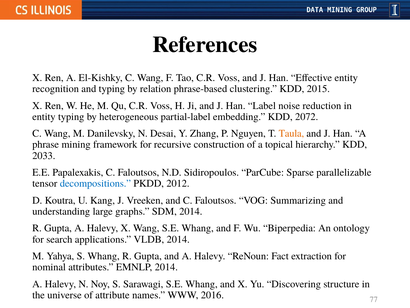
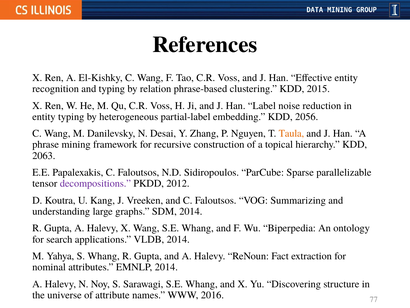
2072: 2072 -> 2056
2033: 2033 -> 2063
decompositions colour: blue -> purple
